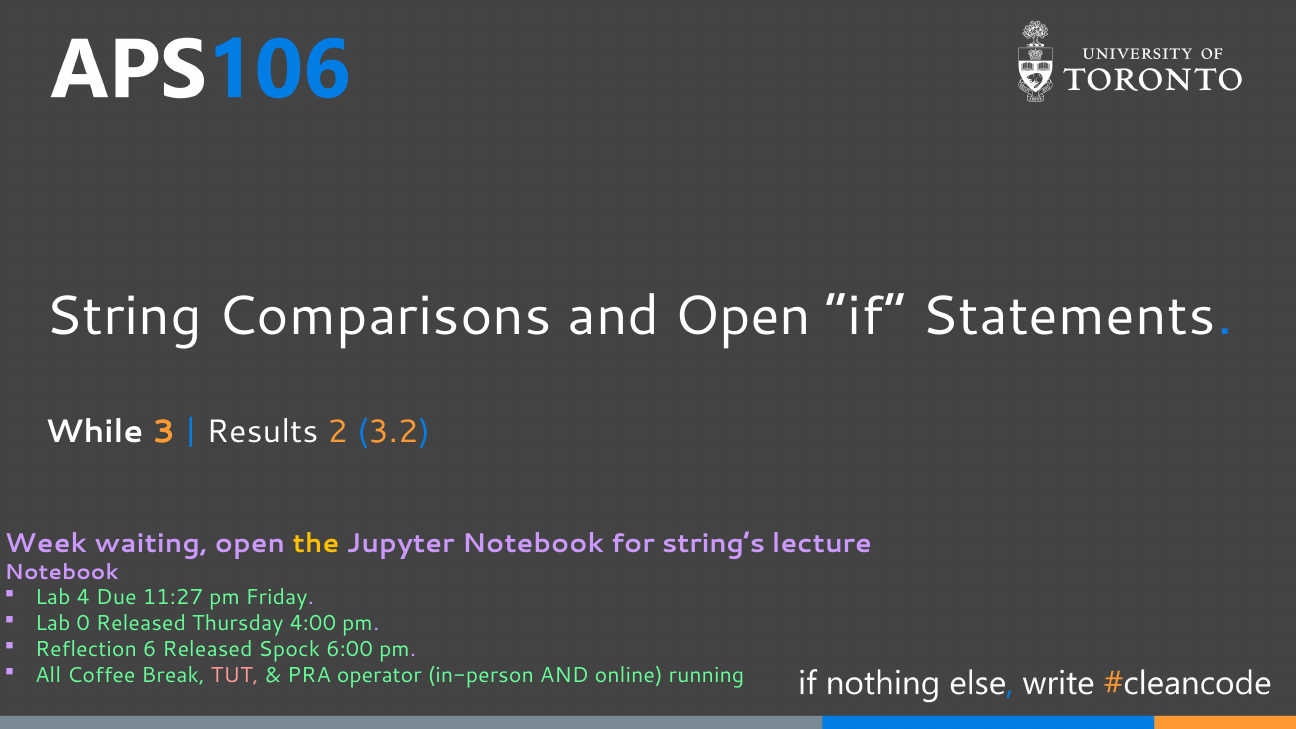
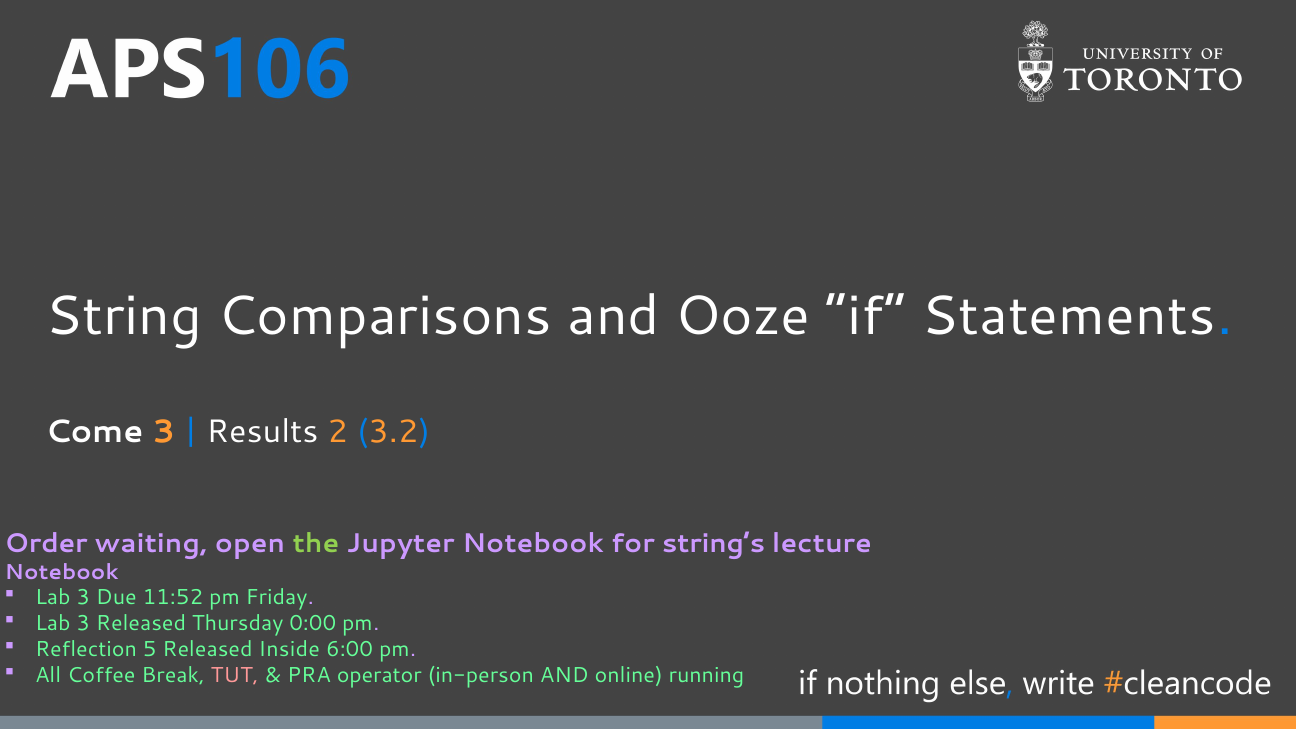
and Open: Open -> Ooze
While: While -> Come
Week: Week -> Order
the colour: yellow -> light green
4 at (83, 598): 4 -> 3
11:27: 11:27 -> 11:52
0 at (83, 624): 0 -> 3
4:00: 4:00 -> 0:00
6: 6 -> 5
Spock: Spock -> Inside
